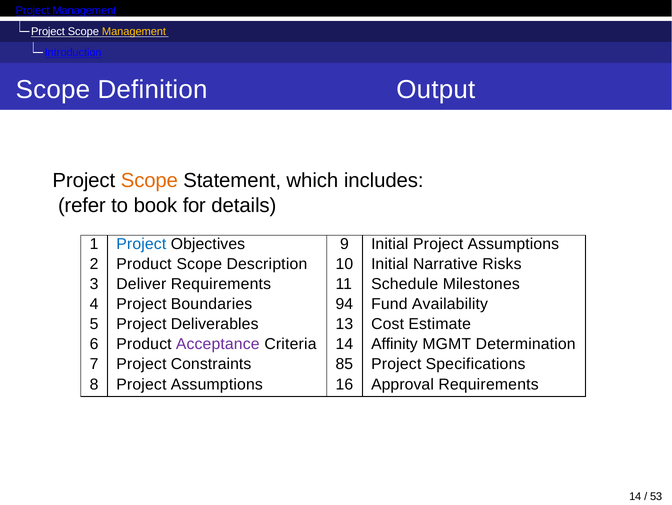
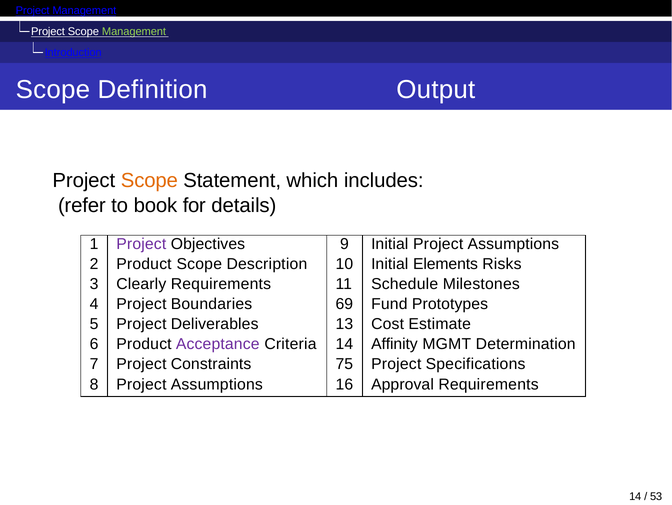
Management at (134, 32) colour: yellow -> light green
Project at (141, 244) colour: blue -> purple
Narrative: Narrative -> Elements
Deliver: Deliver -> Clearly
94: 94 -> 69
Availability: Availability -> Prototypes
85: 85 -> 75
